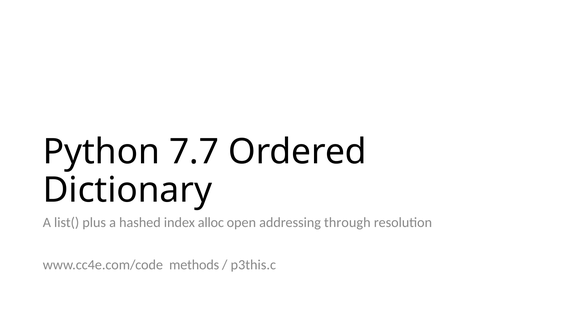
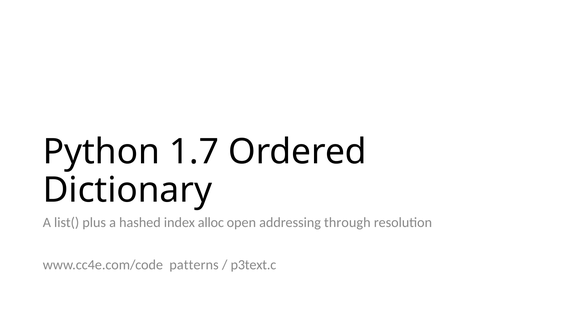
7.7: 7.7 -> 1.7
methods: methods -> patterns
p3this.c: p3this.c -> p3text.c
